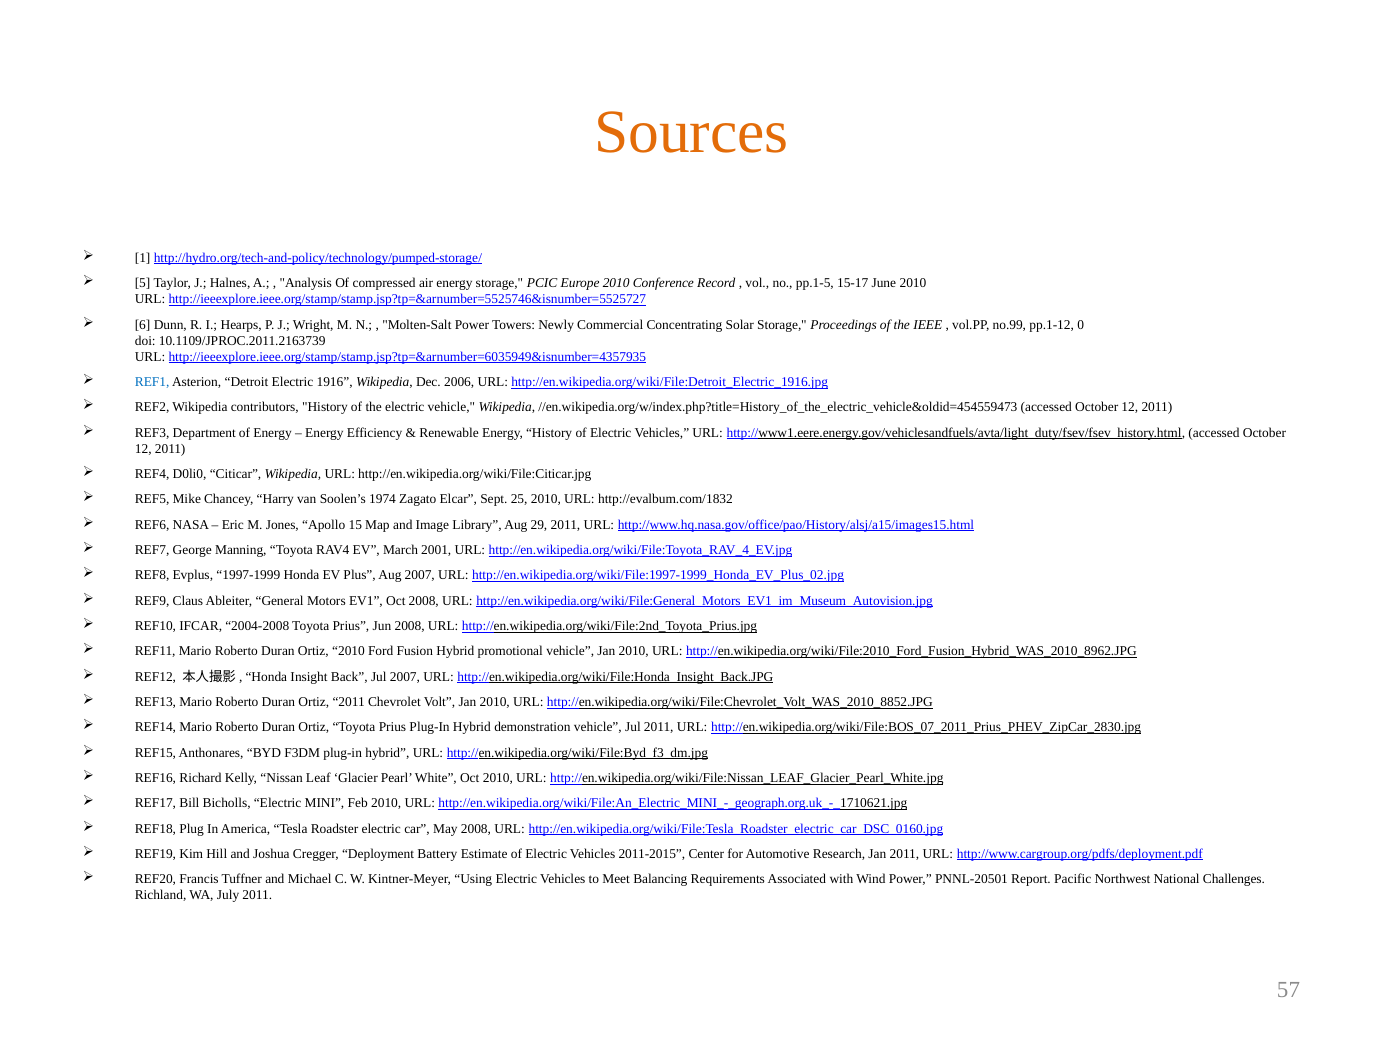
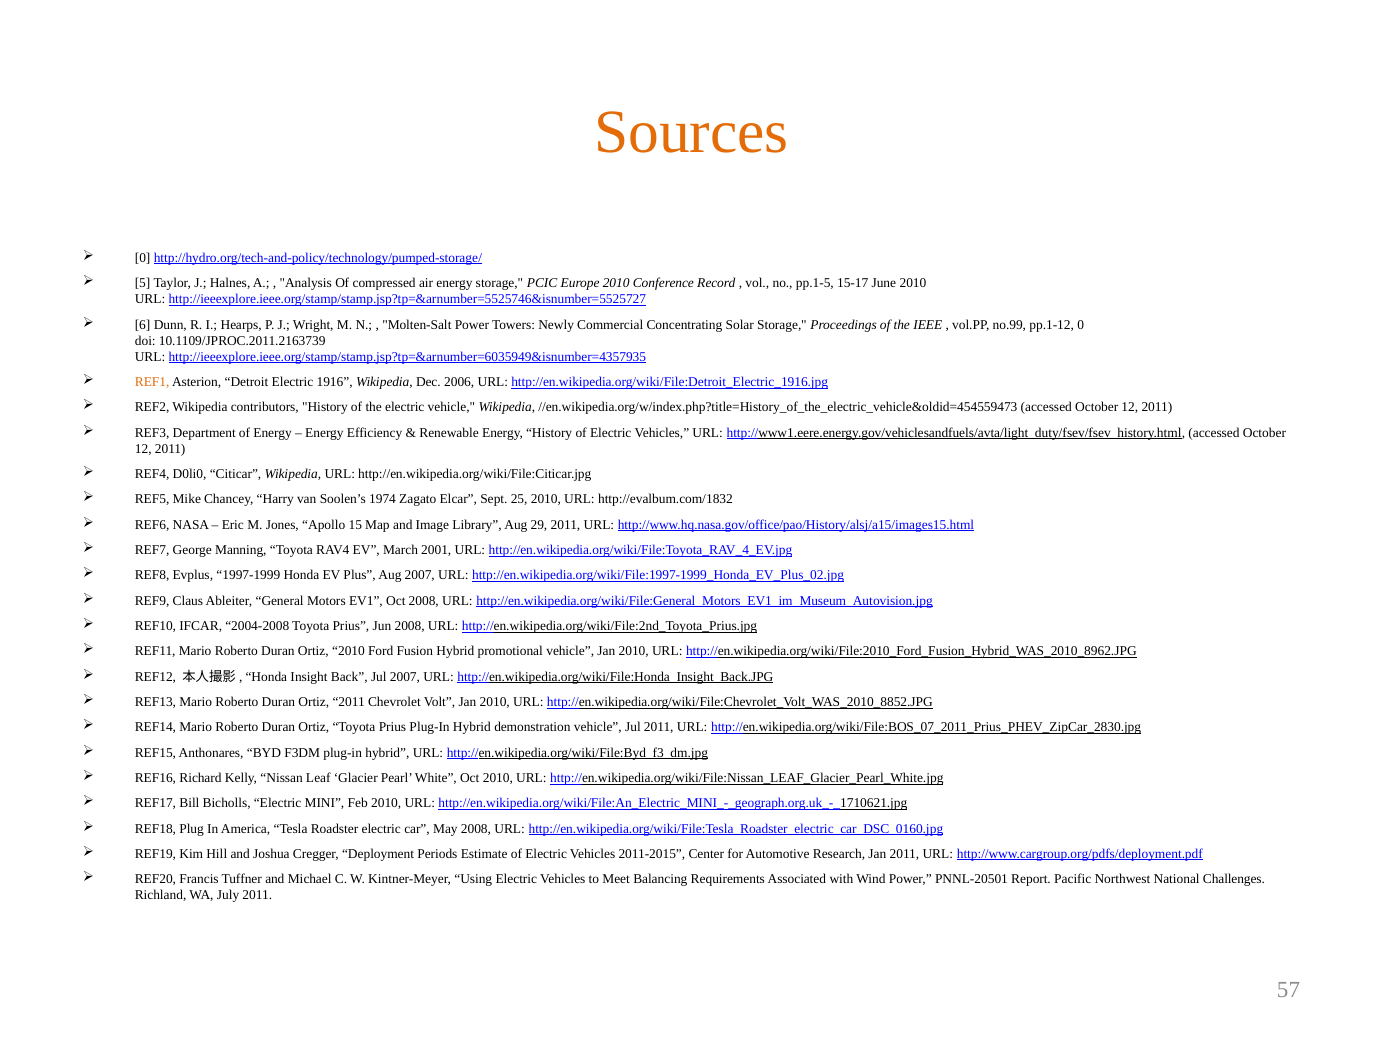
1 at (143, 258): 1 -> 0
REF1 colour: blue -> orange
Battery: Battery -> Periods
